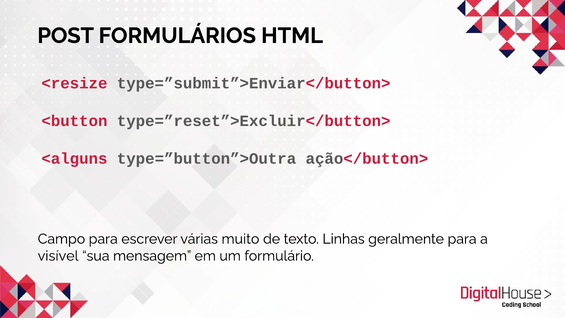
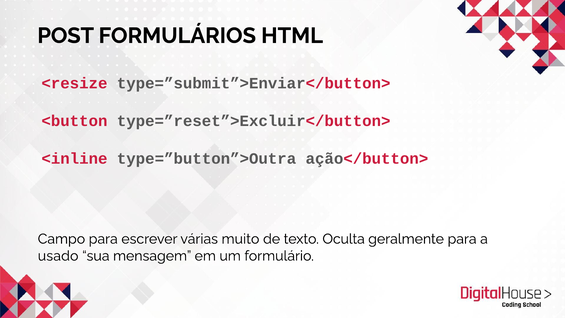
<alguns: <alguns -> <inline
Linhas: Linhas -> Oculta
visível: visível -> usado
